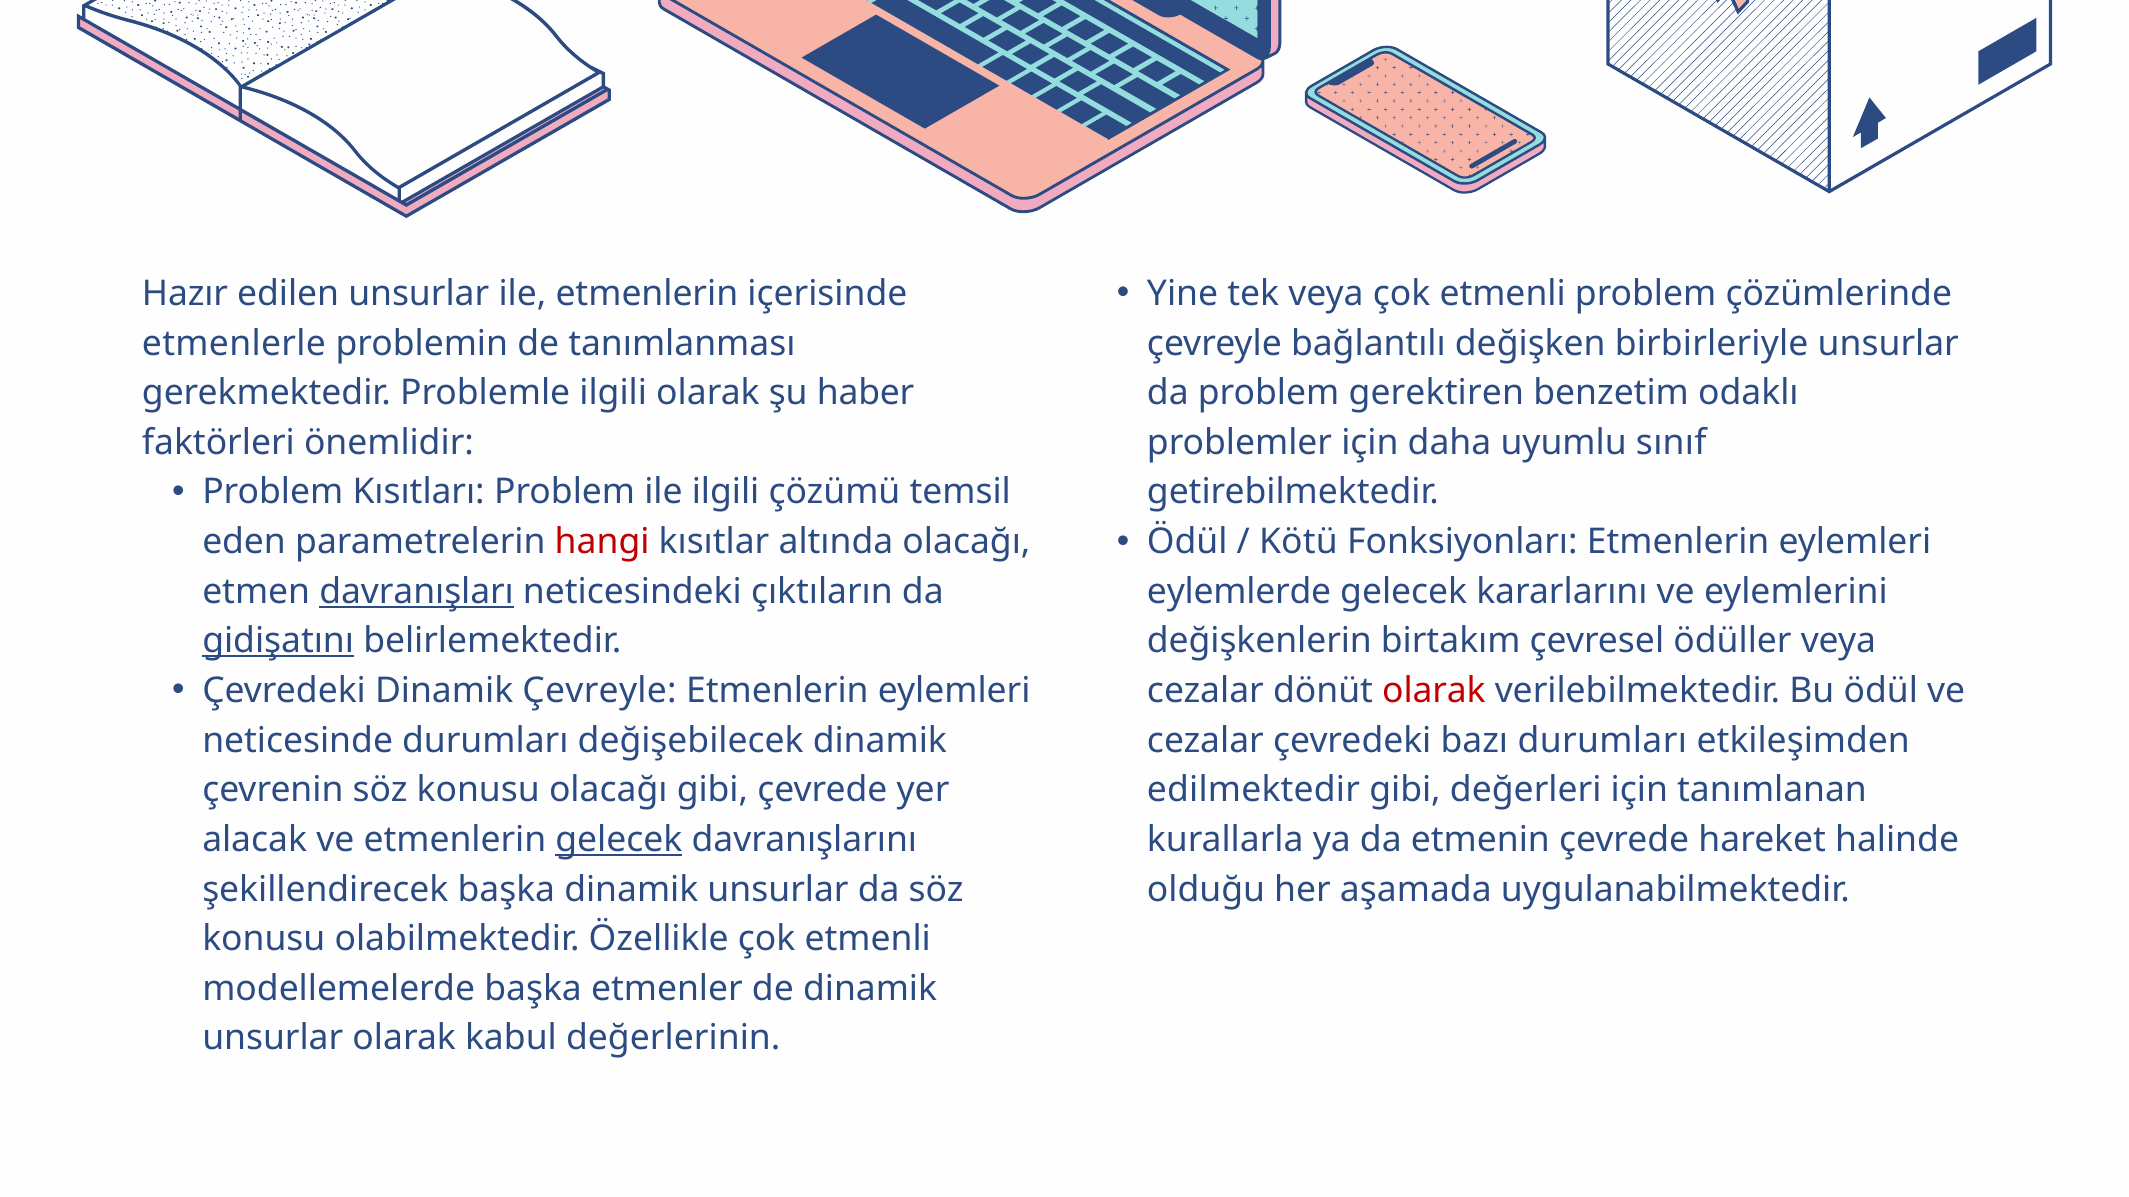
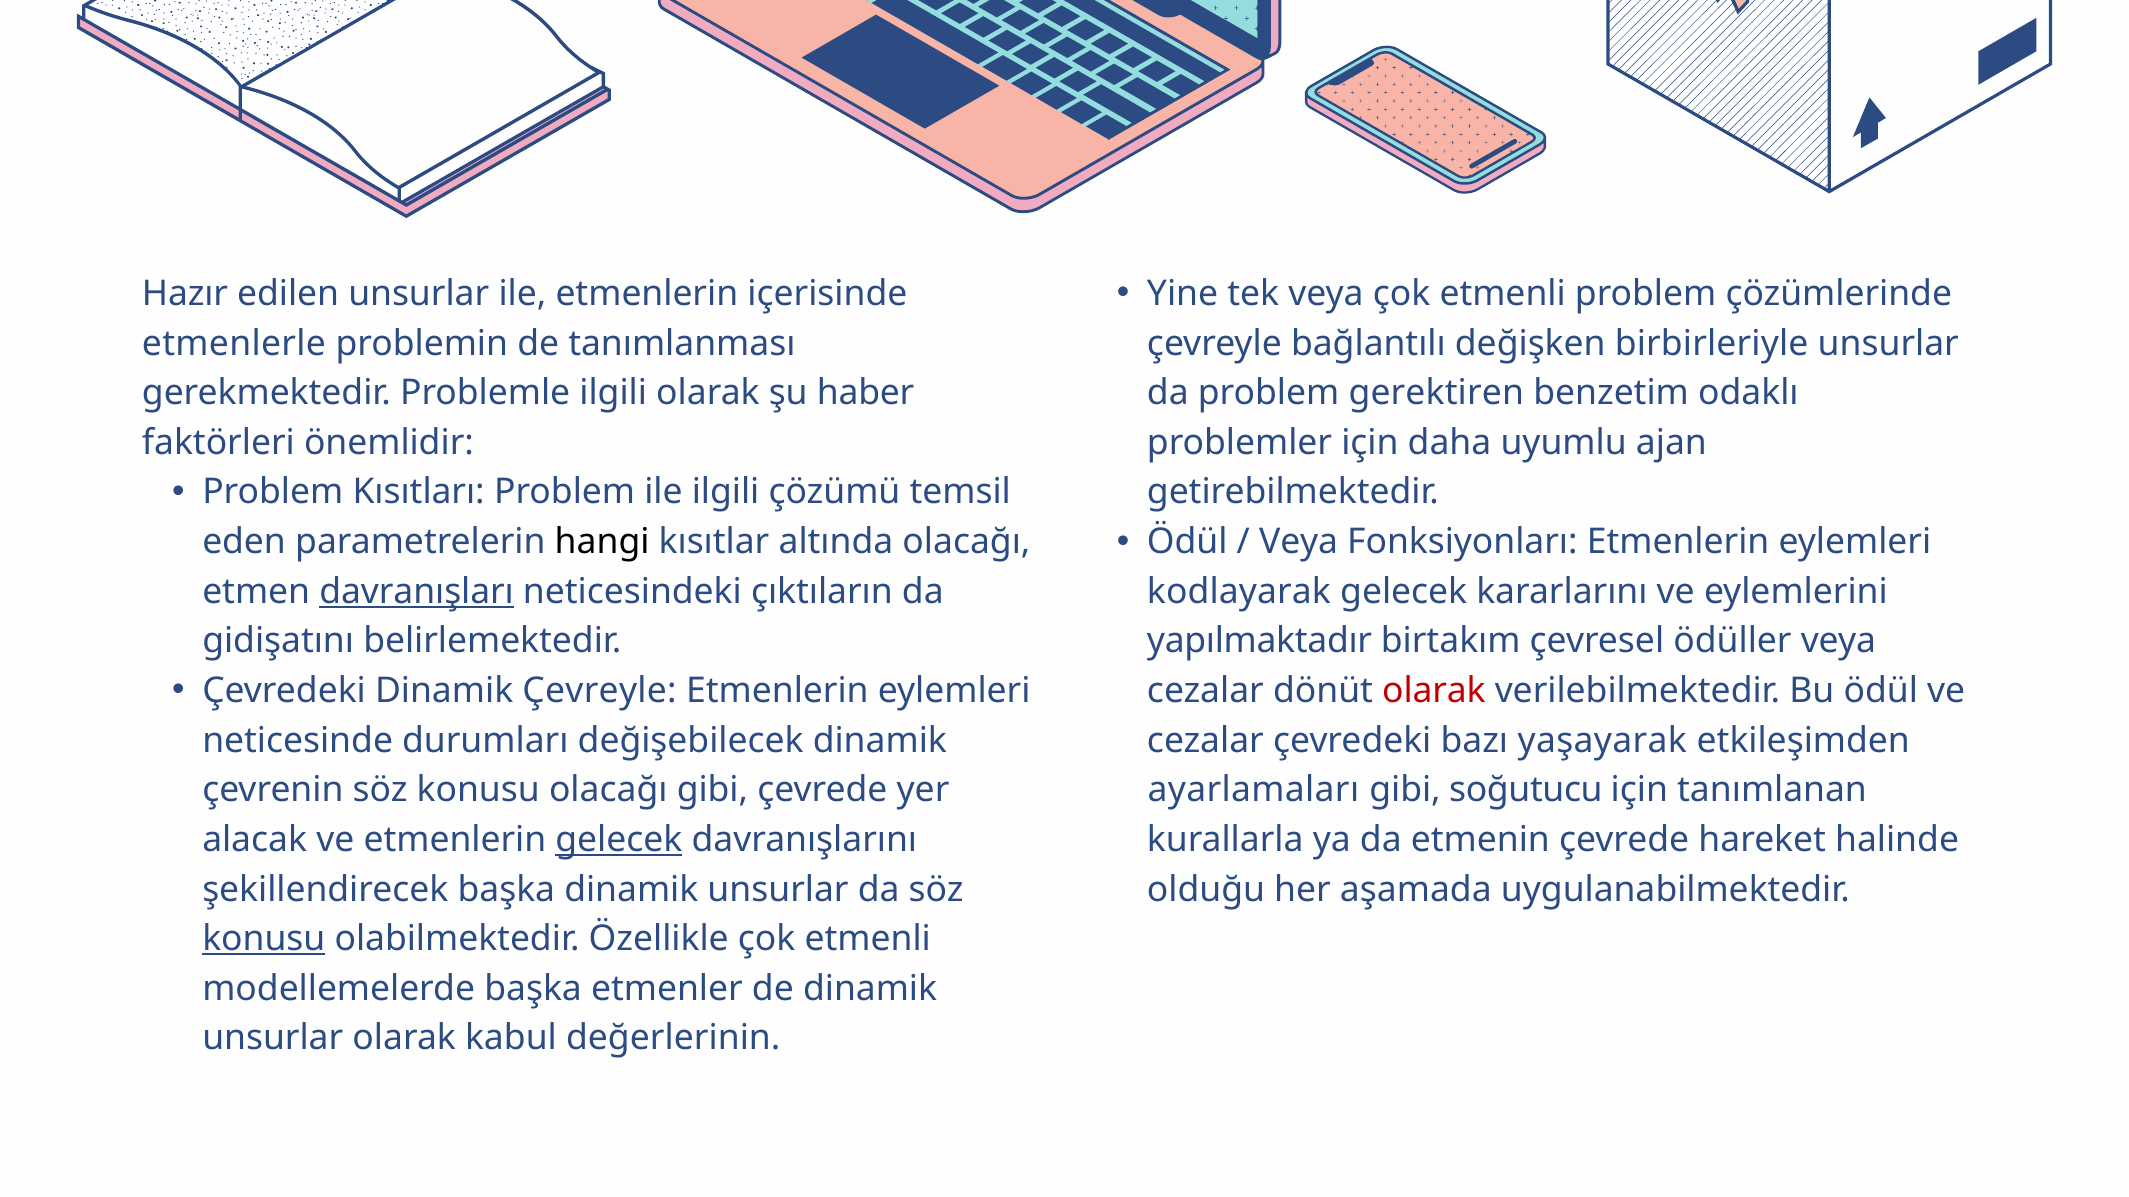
sınıf: sınıf -> ajan
Kötü at (1298, 542): Kötü -> Veya
hangi colour: red -> black
eylemlerde: eylemlerde -> kodlayarak
gidişatını underline: present -> none
değişkenlerin: değişkenlerin -> yapılmaktadır
bazı durumları: durumları -> yaşayarak
edilmektedir: edilmektedir -> ayarlamaları
değerleri: değerleri -> soğutucu
konusu at (264, 939) underline: none -> present
